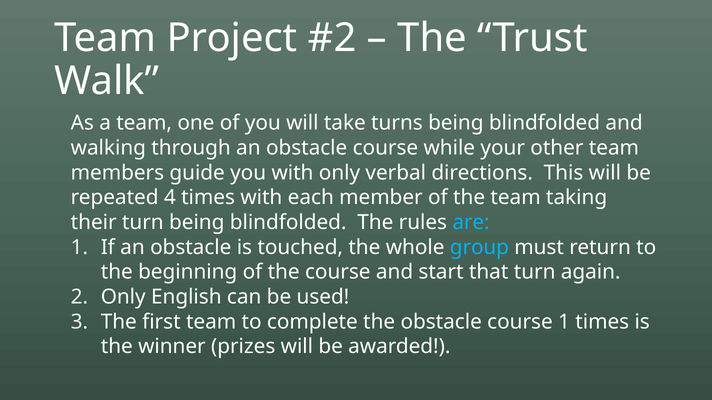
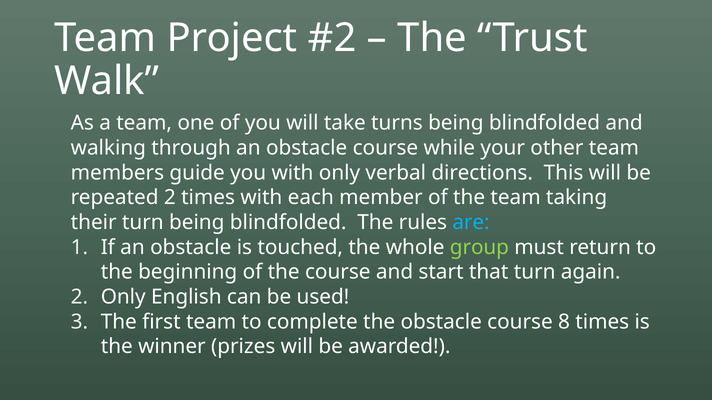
repeated 4: 4 -> 2
group colour: light blue -> light green
course 1: 1 -> 8
